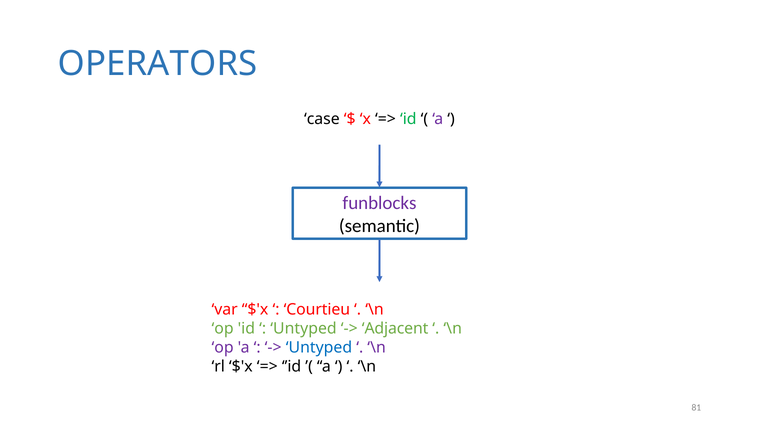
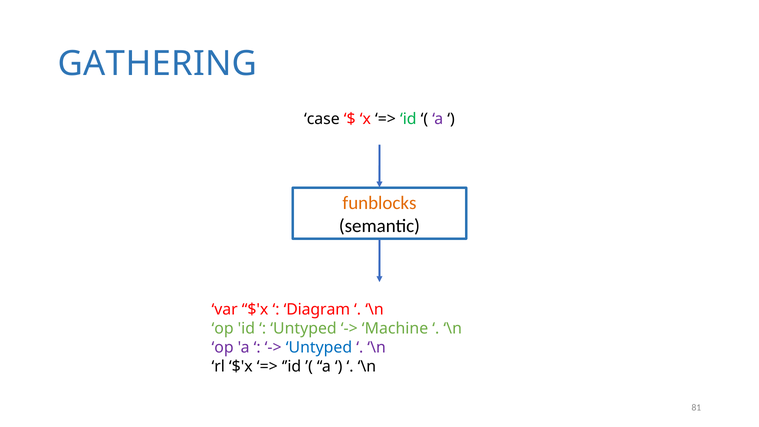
OPERATORS: OPERATORS -> GATHERING
funblocks colour: purple -> orange
Courtieu: Courtieu -> Diagram
Adjacent: Adjacent -> Machine
